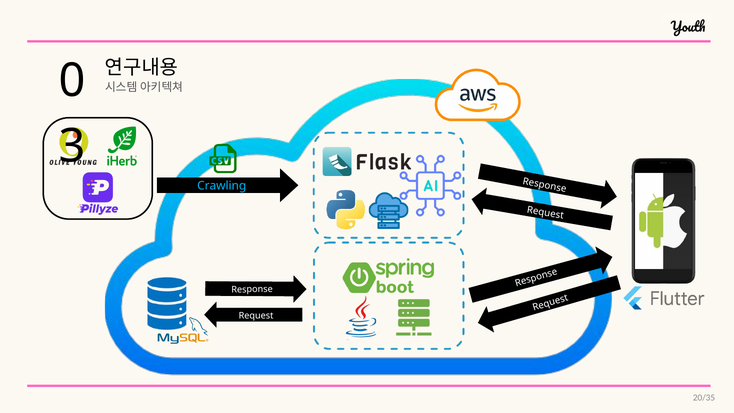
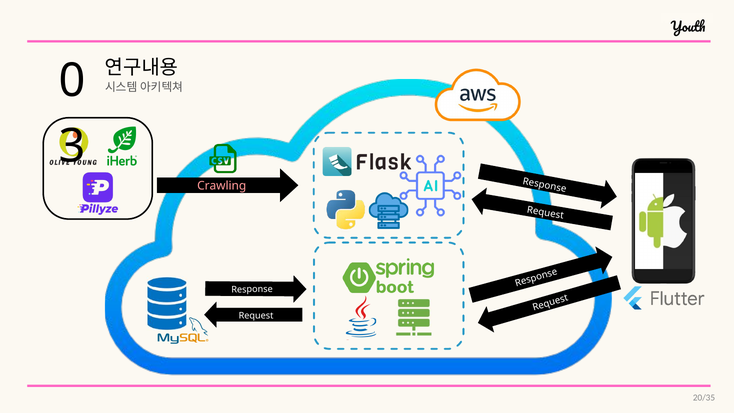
Crawling colour: light blue -> pink
